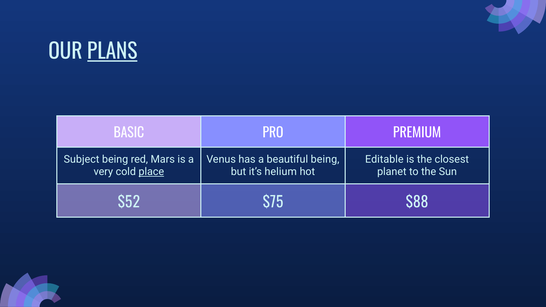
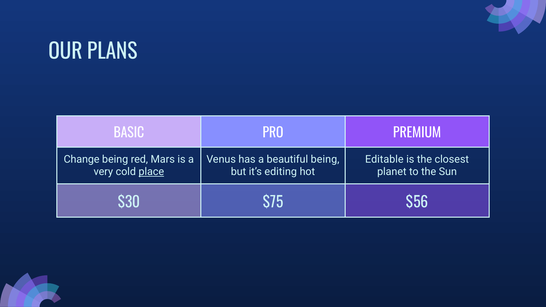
PLANS underline: present -> none
Subject: Subject -> Change
helium: helium -> editing
$52: $52 -> $30
$88: $88 -> $56
